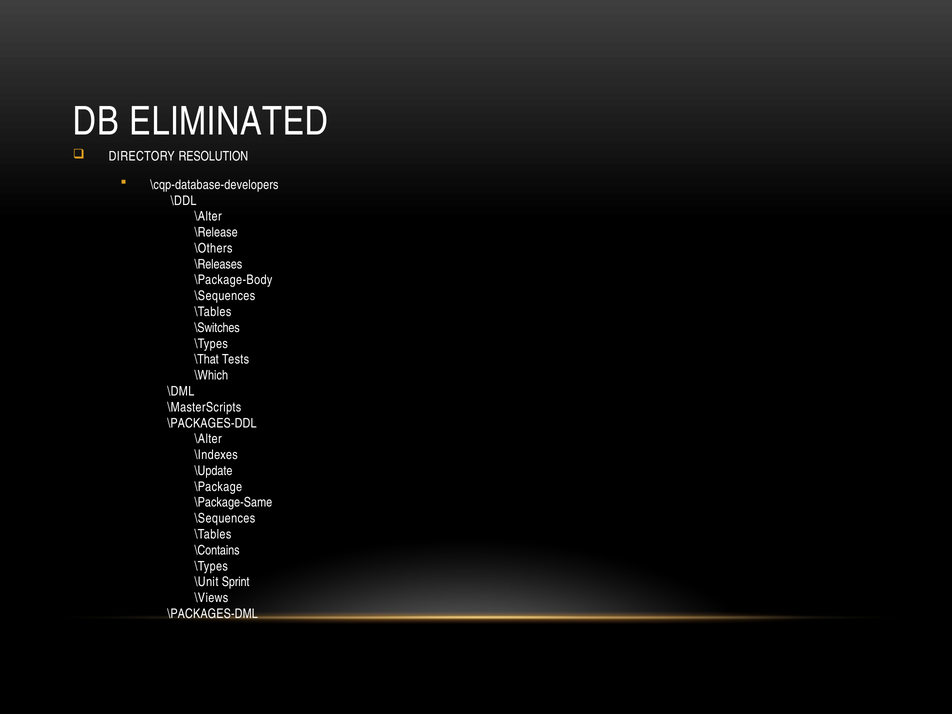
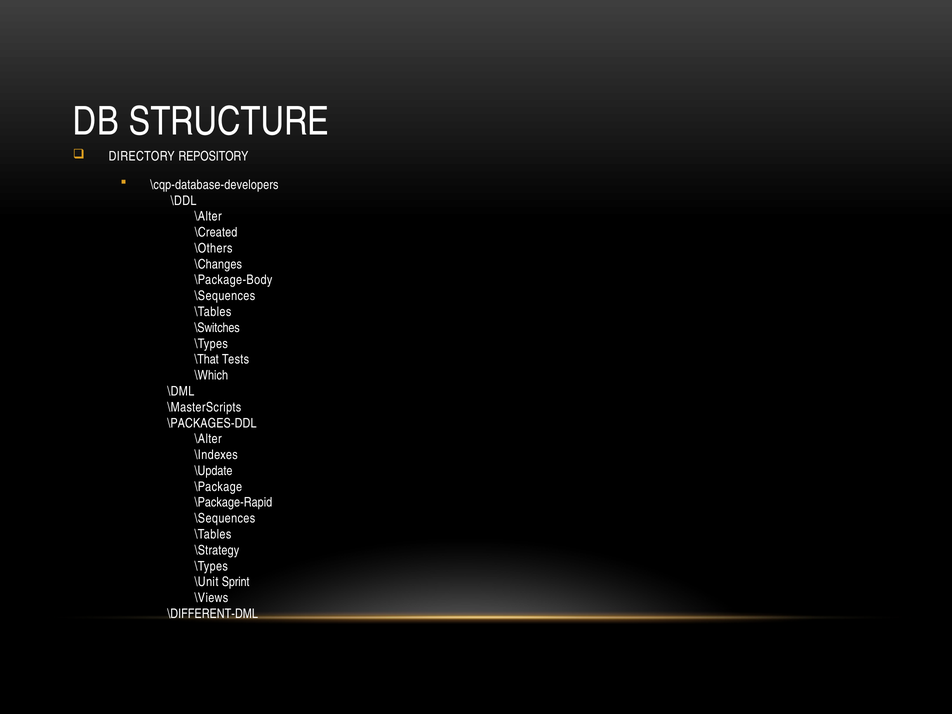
ELIMINATED: ELIMINATED -> STRUCTURE
RESOLUTION: RESOLUTION -> REPOSITORY
\Release: \Release -> \Created
\Releases: \Releases -> \Changes
\Package-Same: \Package-Same -> \Package-Rapid
\Contains: \Contains -> \Strategy
\PACKAGES-DML: \PACKAGES-DML -> \DIFFERENT-DML
